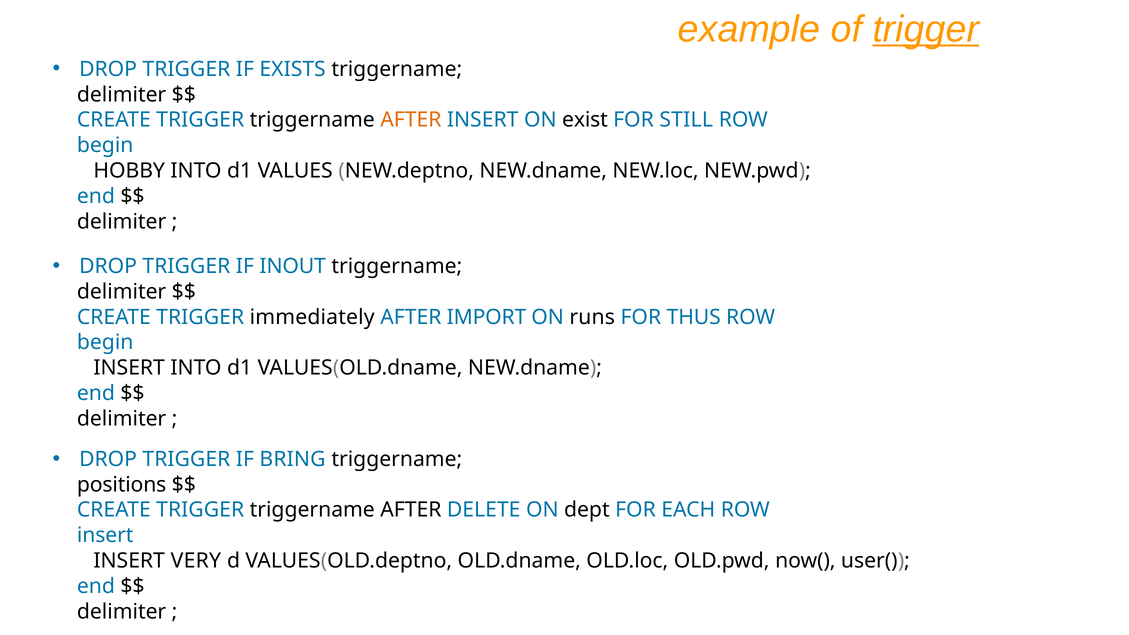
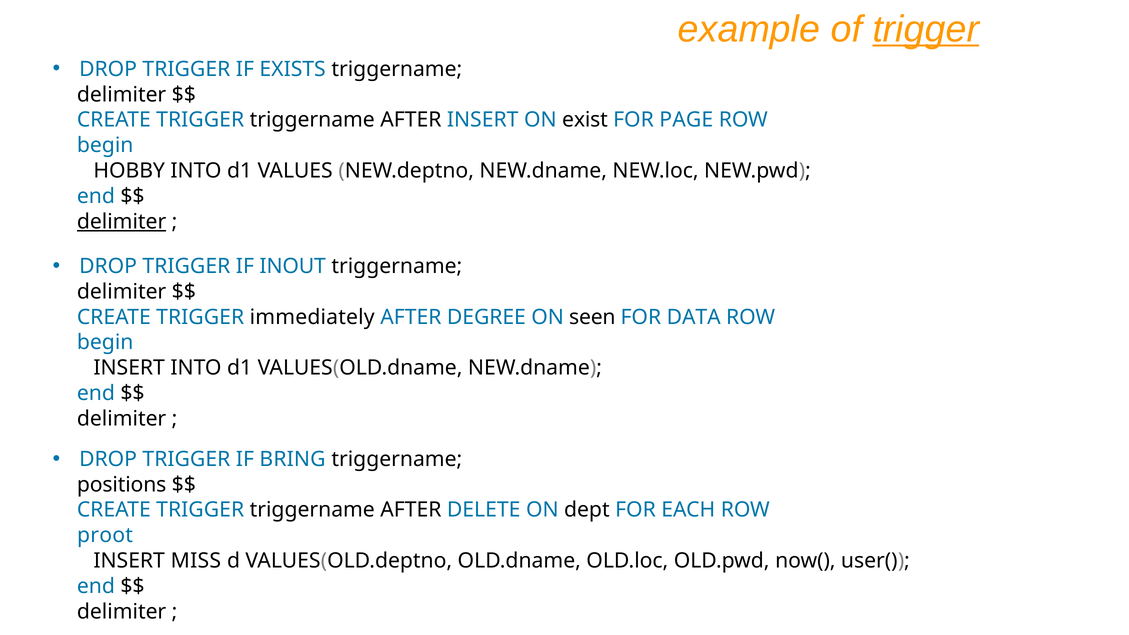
AFTER at (411, 120) colour: orange -> black
STILL: STILL -> PAGE
delimiter at (122, 222) underline: none -> present
IMPORT: IMPORT -> DEGREE
runs: runs -> seen
THUS: THUS -> DATA
insert at (105, 535): insert -> proot
VERY: VERY -> MISS
